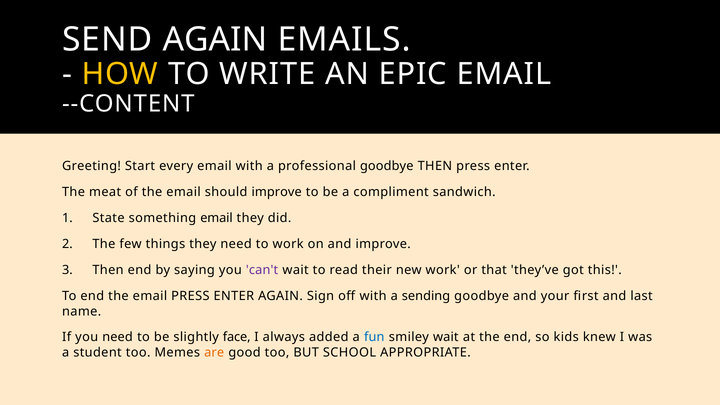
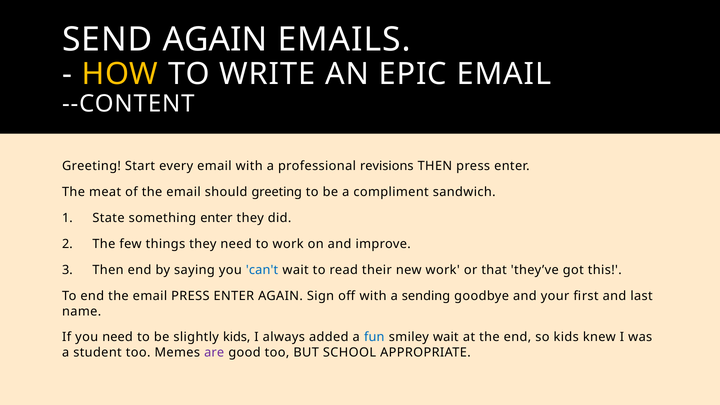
professional goodbye: goodbye -> revisions
should improve: improve -> greeting
something email: email -> enter
can't colour: purple -> blue
slightly face: face -> kids
are colour: orange -> purple
